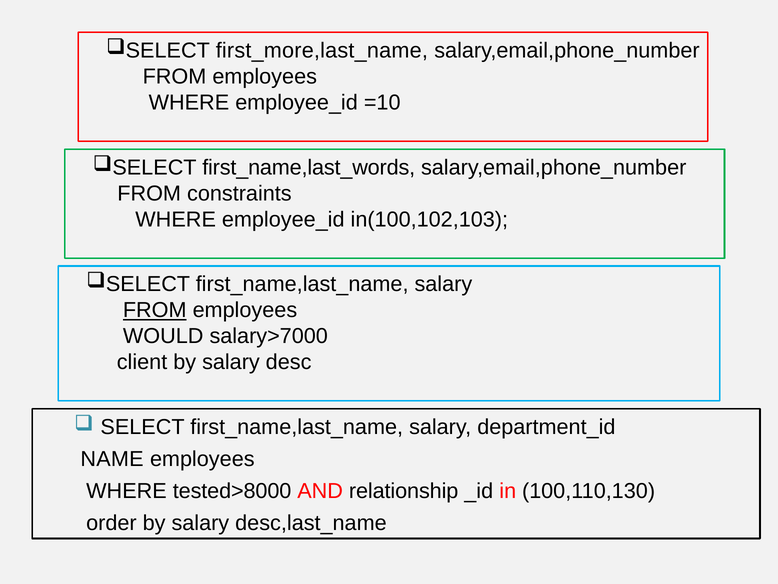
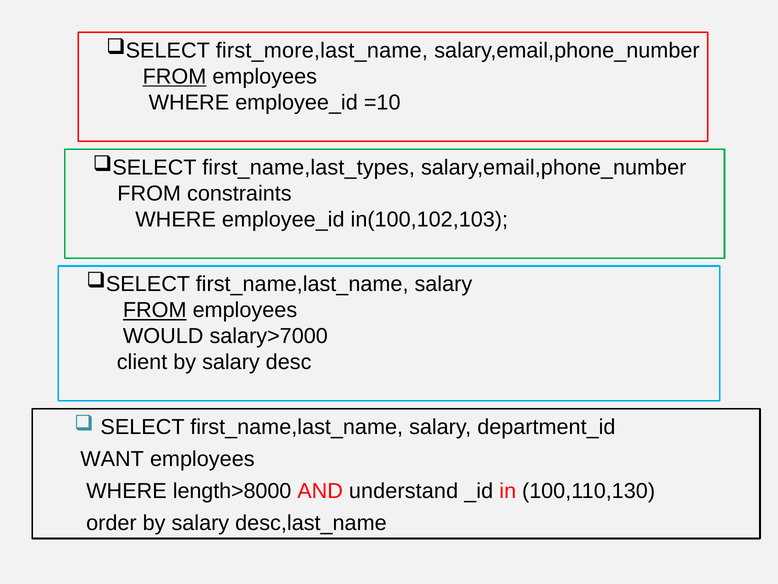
FROM at (174, 77) underline: none -> present
first_name,last_words: first_name,last_words -> first_name,last_types
NAME: NAME -> WANT
tested>8000: tested>8000 -> length>8000
relationship: relationship -> understand
